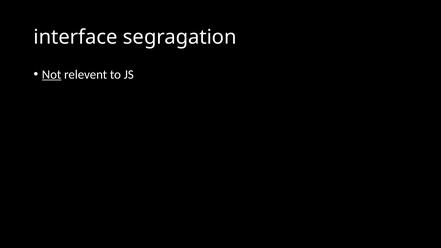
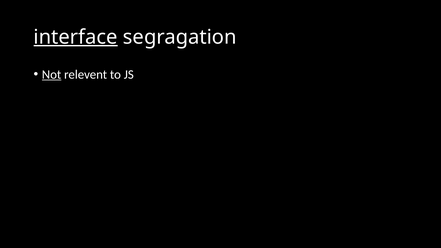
interface underline: none -> present
